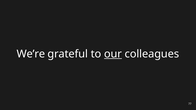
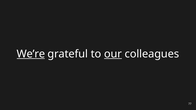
We’re underline: none -> present
